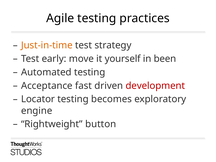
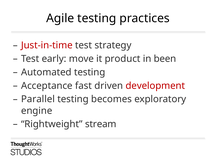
Just-in-time colour: orange -> red
yourself: yourself -> product
Locator: Locator -> Parallel
button: button -> stream
